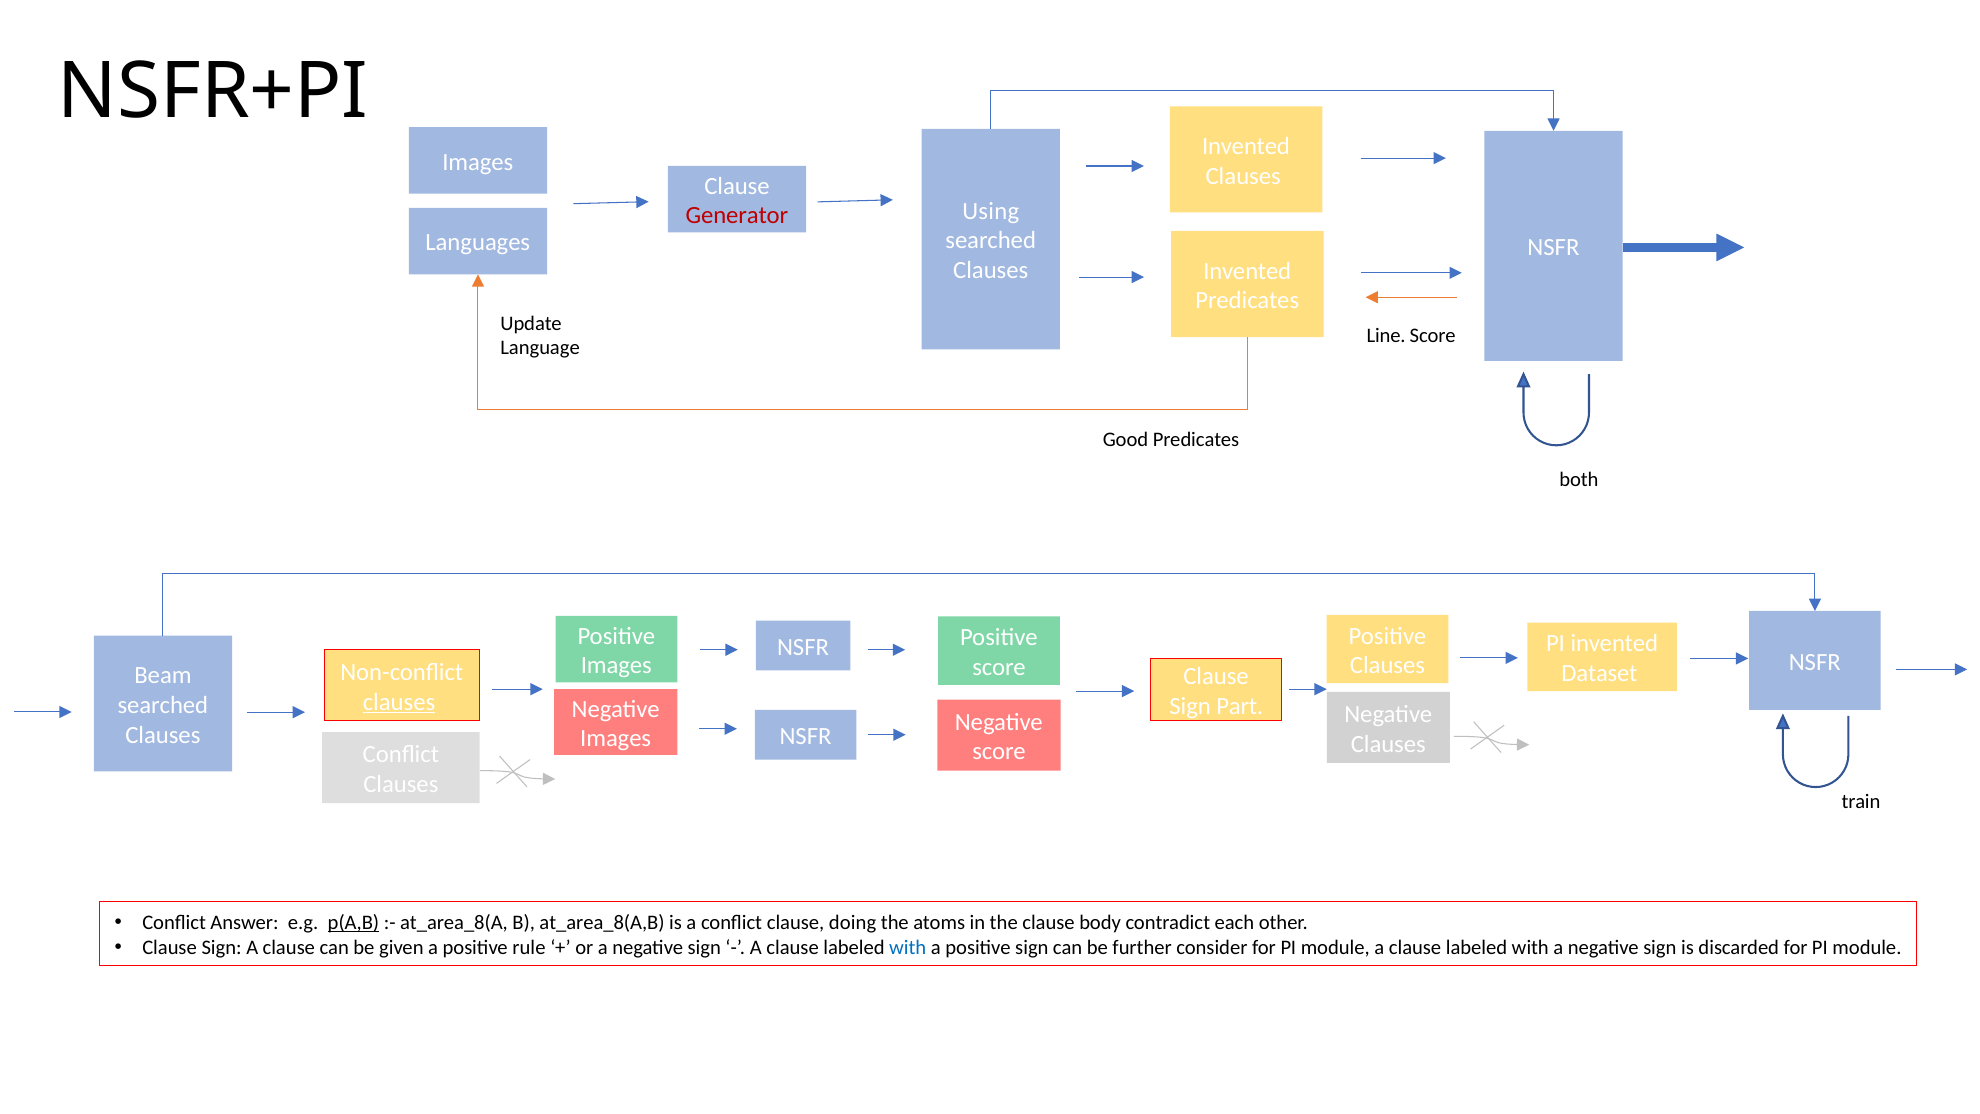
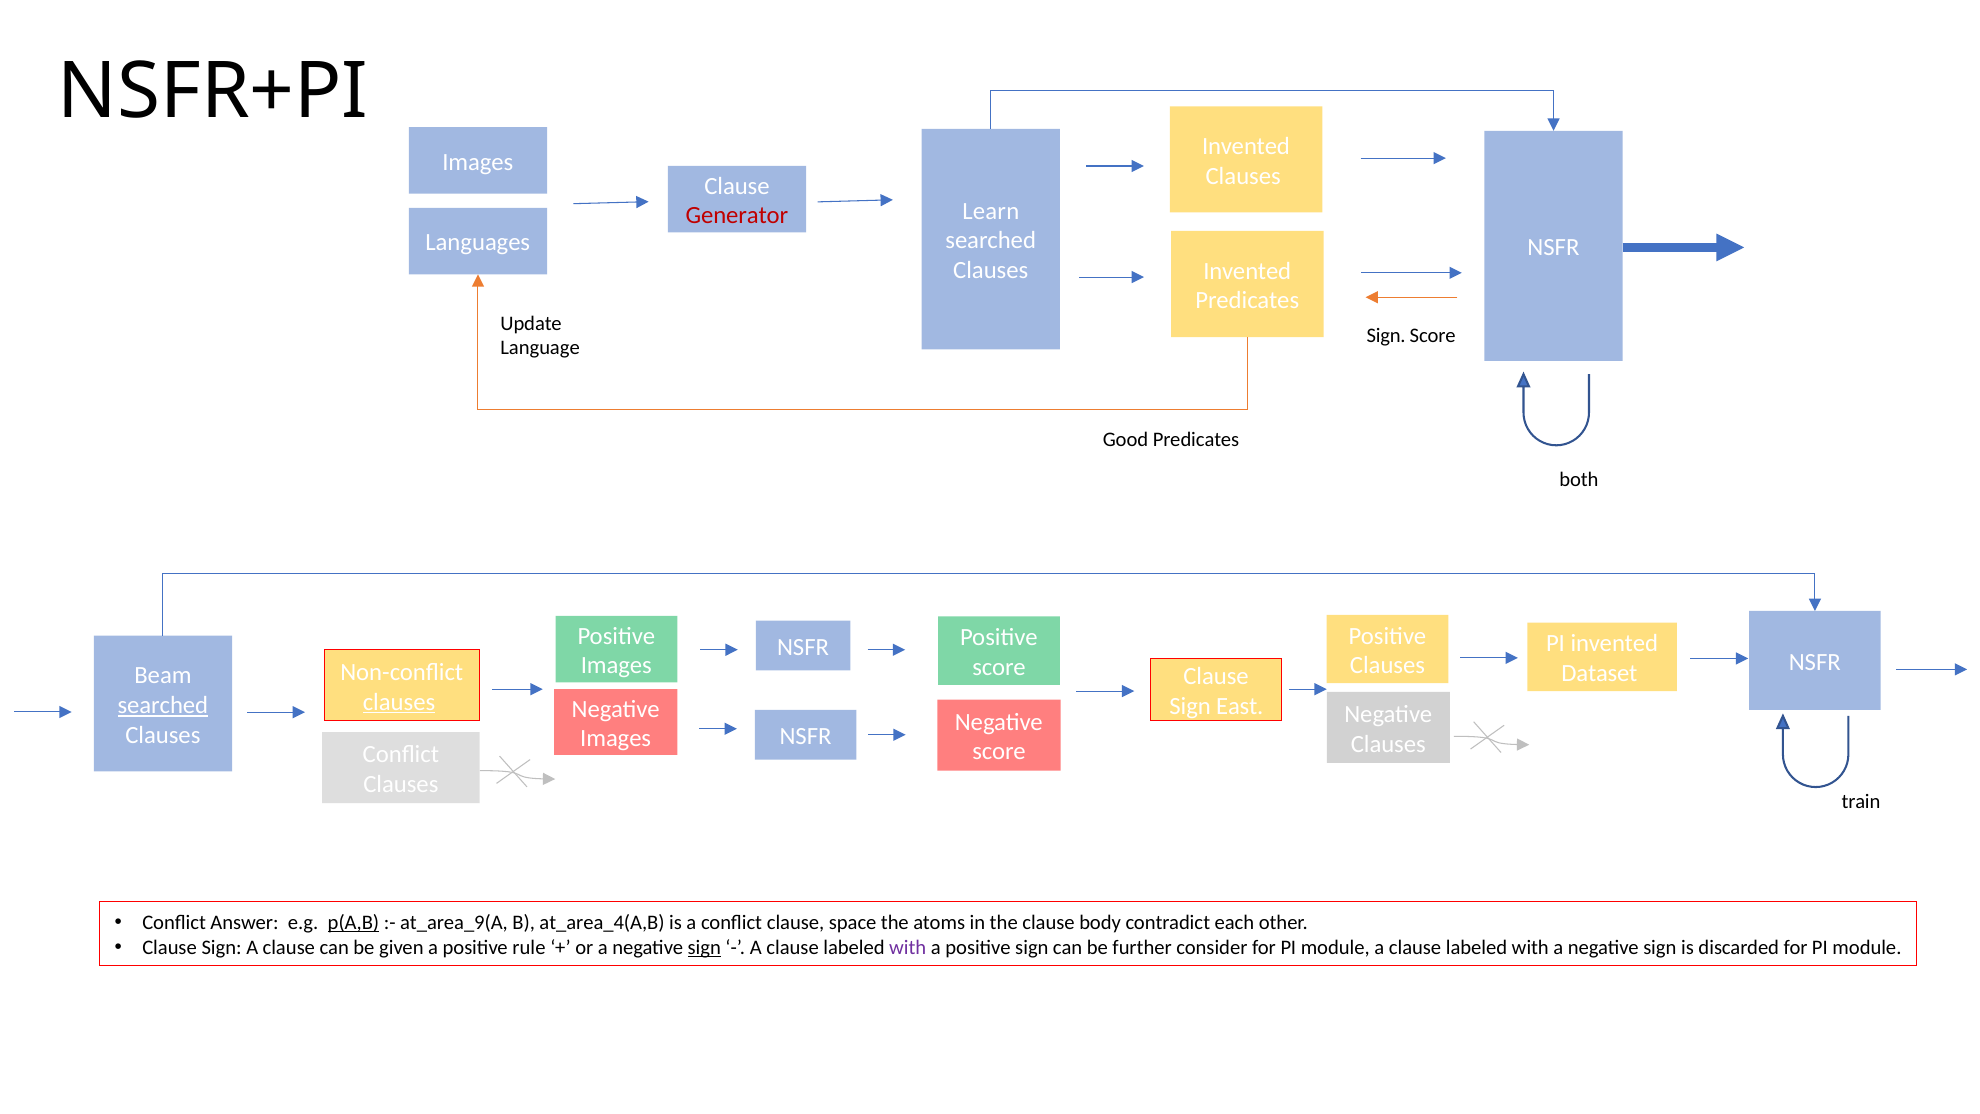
Using: Using -> Learn
Line at (1386, 336): Line -> Sign
searched at (163, 705) underline: none -> present
Part: Part -> East
at_area_8(A: at_area_8(A -> at_area_9(A
at_area_8(A,B: at_area_8(A,B -> at_area_4(A,B
doing: doing -> space
sign at (704, 947) underline: none -> present
with at (908, 947) colour: blue -> purple
